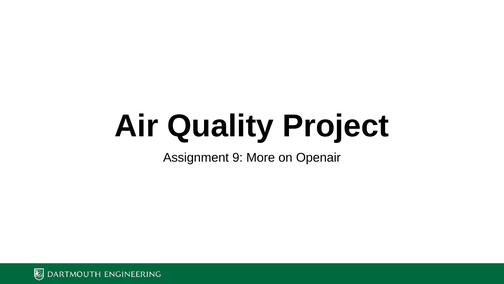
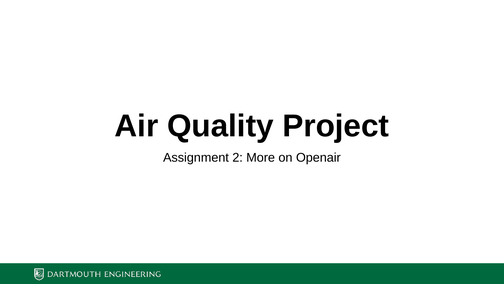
9: 9 -> 2
